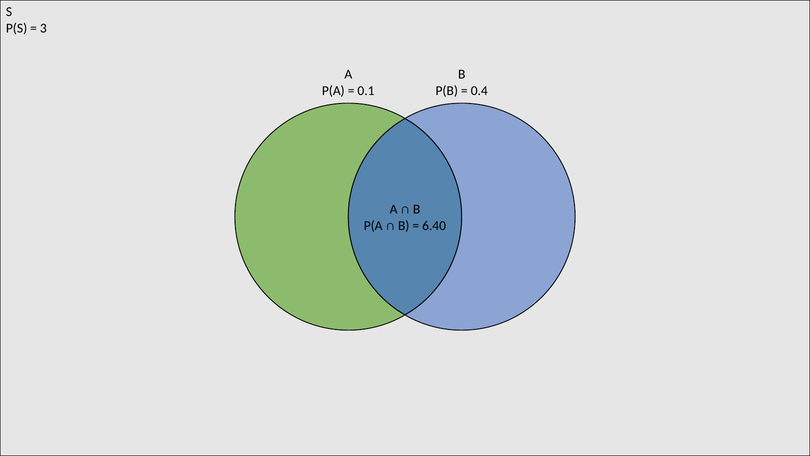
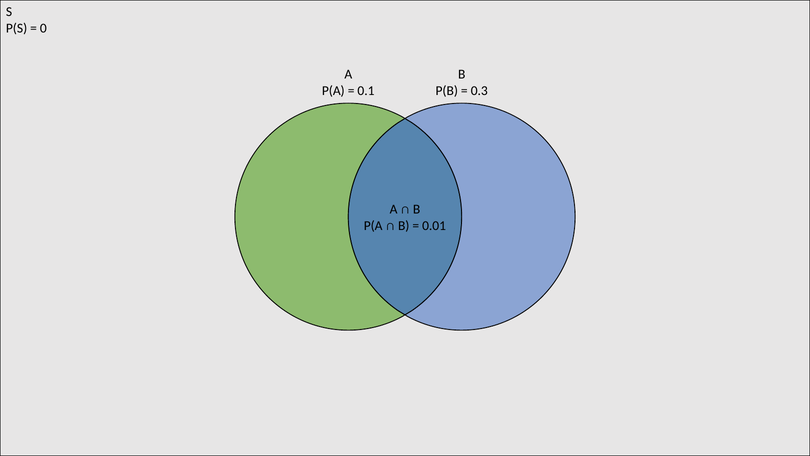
3: 3 -> 0
0.4: 0.4 -> 0.3
6.40: 6.40 -> 0.01
